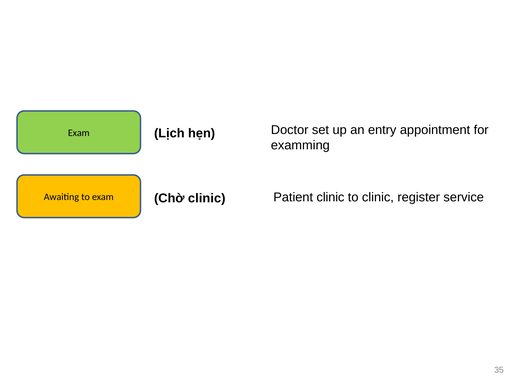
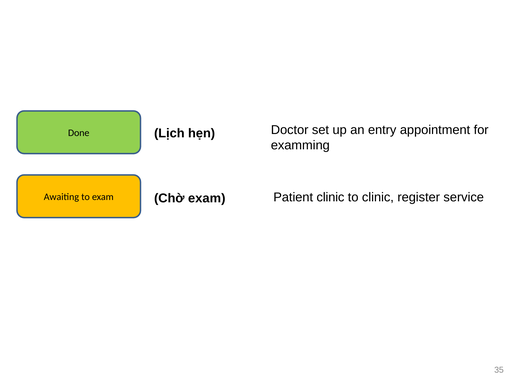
Exam at (79, 133): Exam -> Done
Chờ clinic: clinic -> exam
